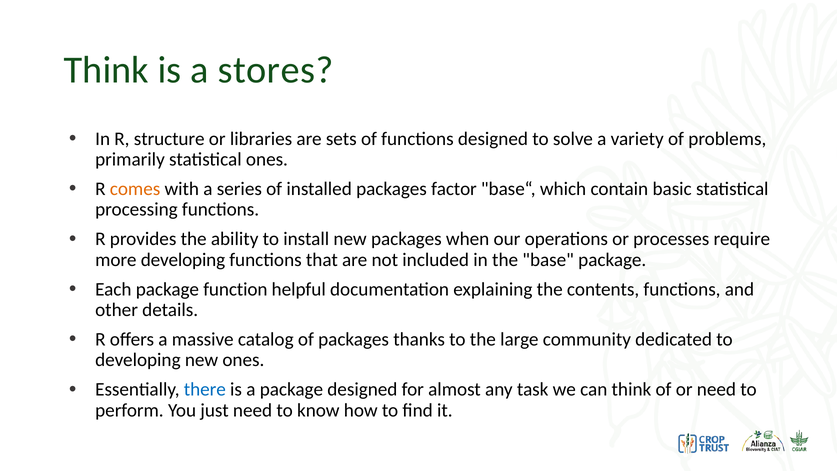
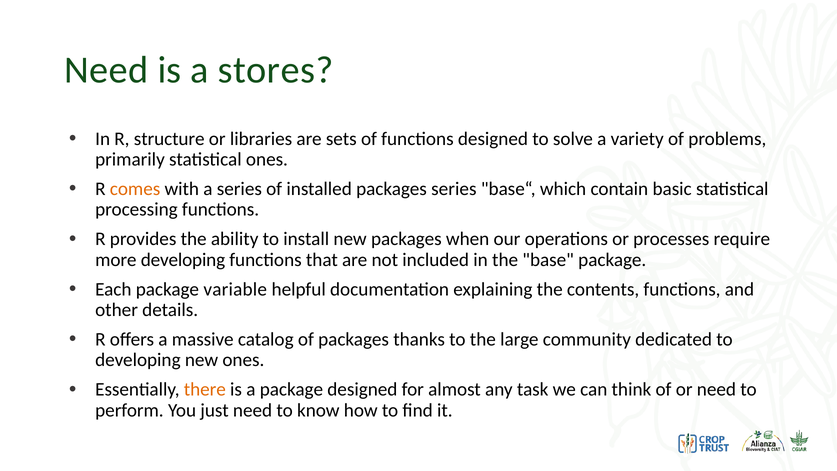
Think at (106, 70): Think -> Need
packages factor: factor -> series
function: function -> variable
there colour: blue -> orange
